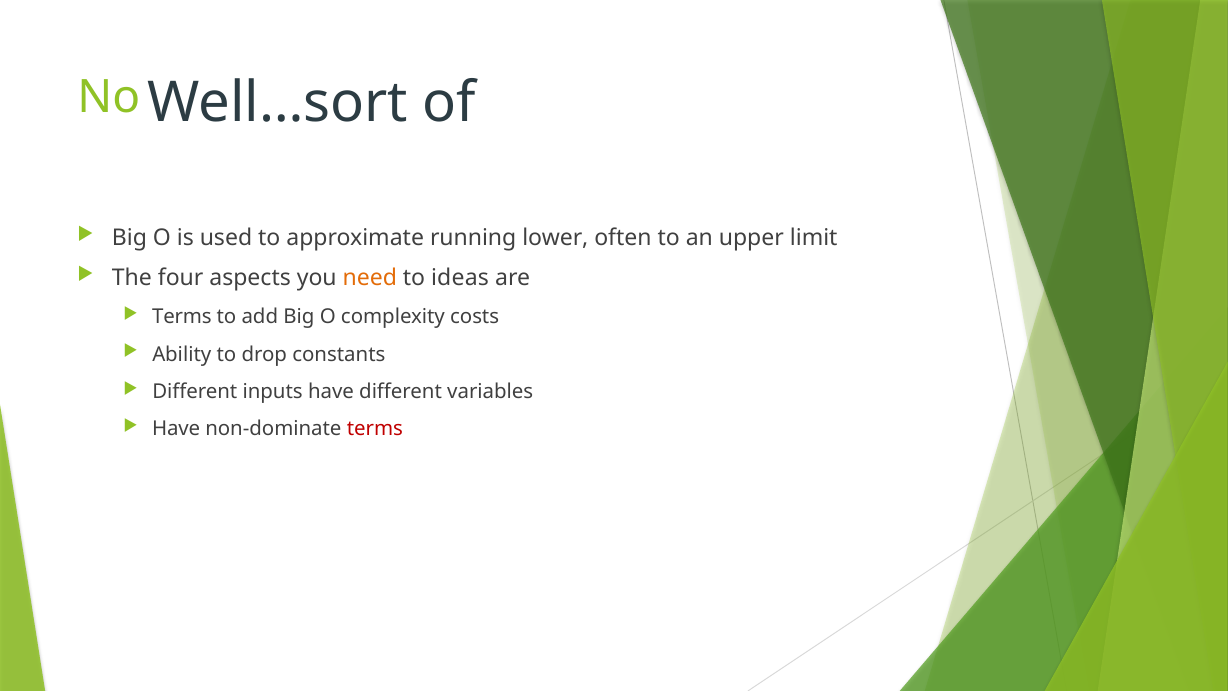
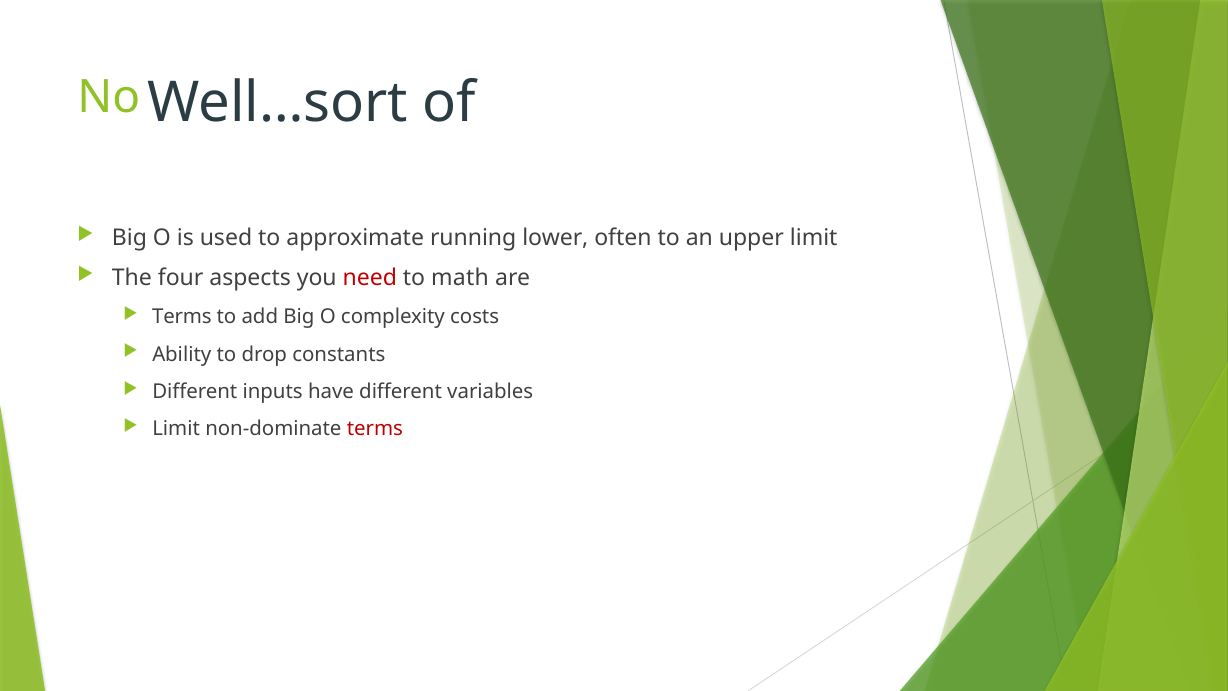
need colour: orange -> red
ideas: ideas -> math
Have at (176, 429): Have -> Limit
